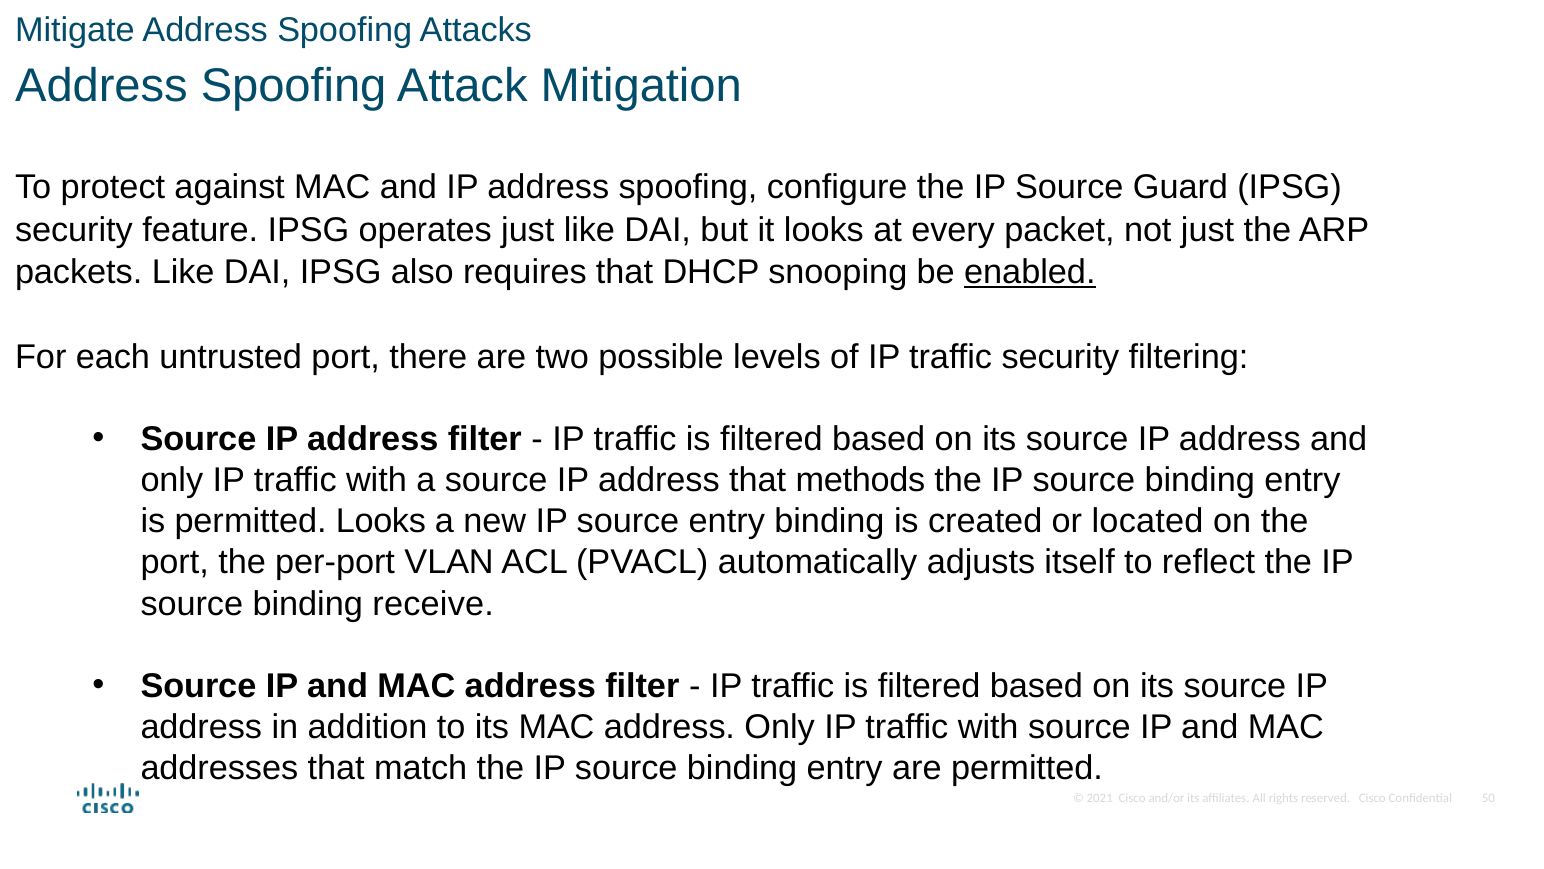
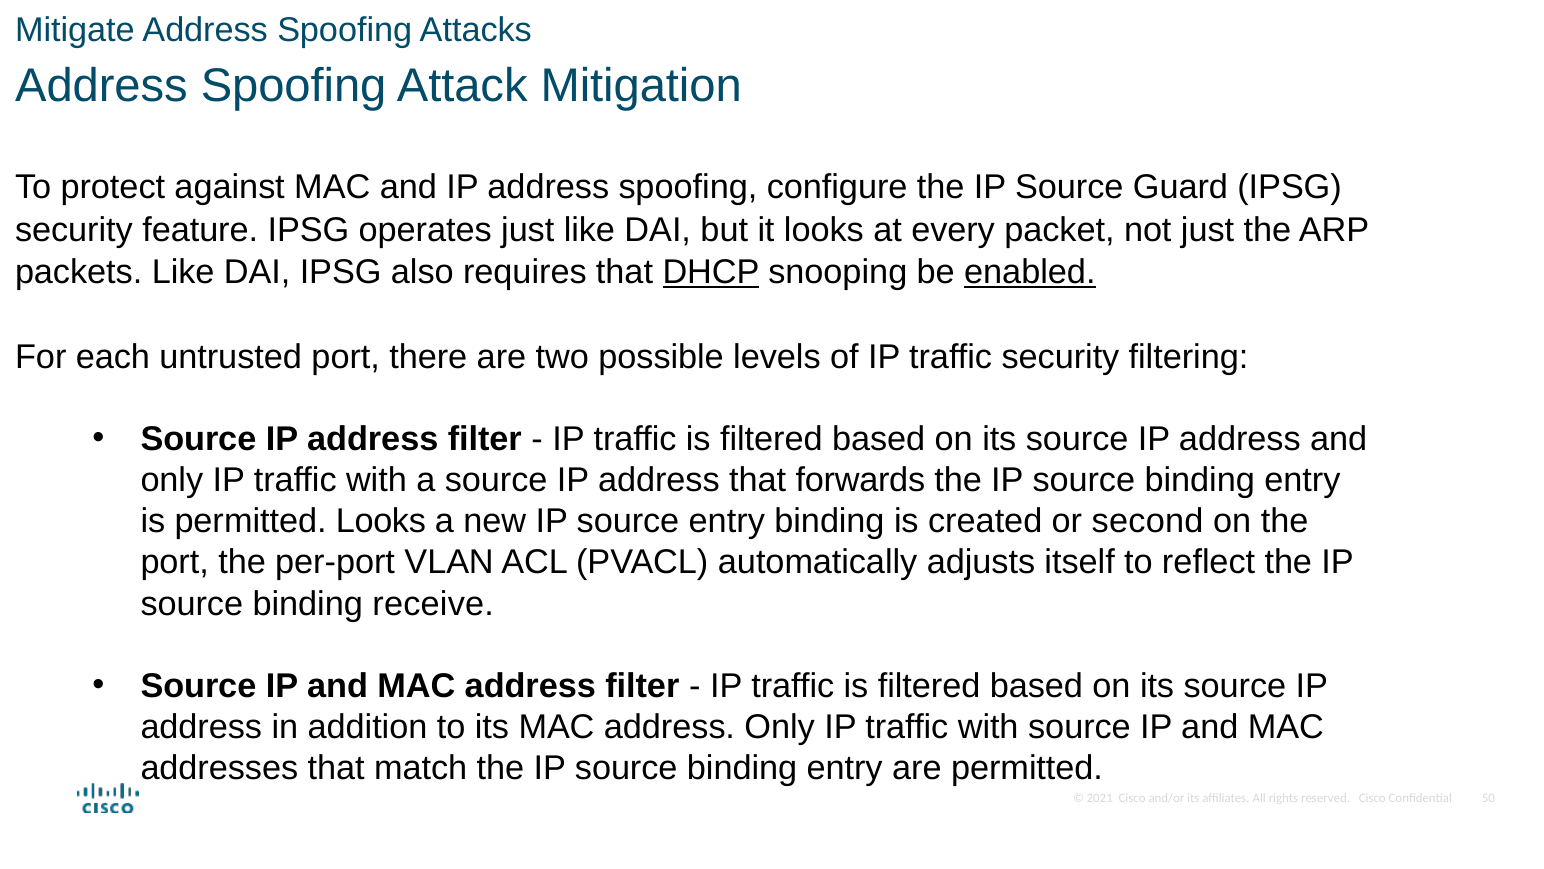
DHCP underline: none -> present
methods: methods -> forwards
located: located -> second
